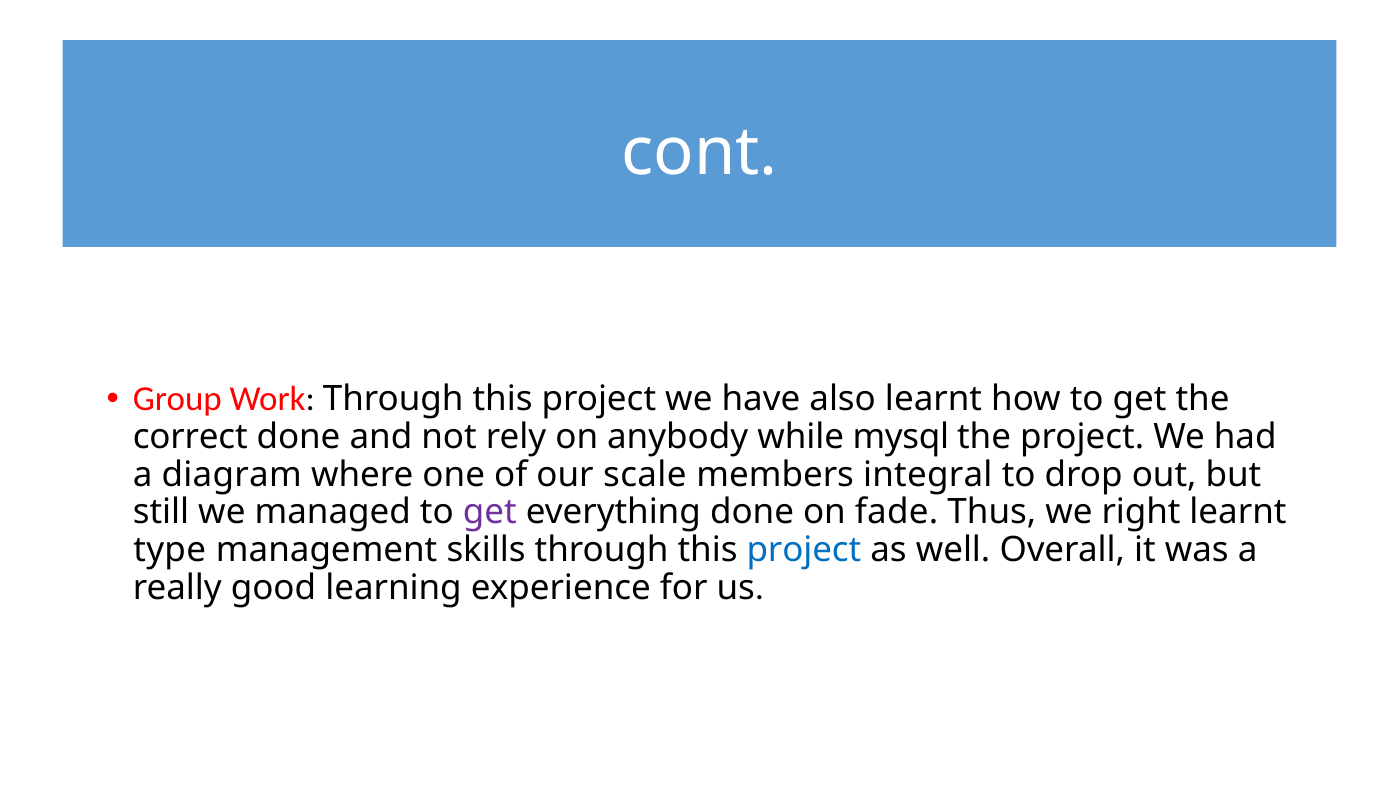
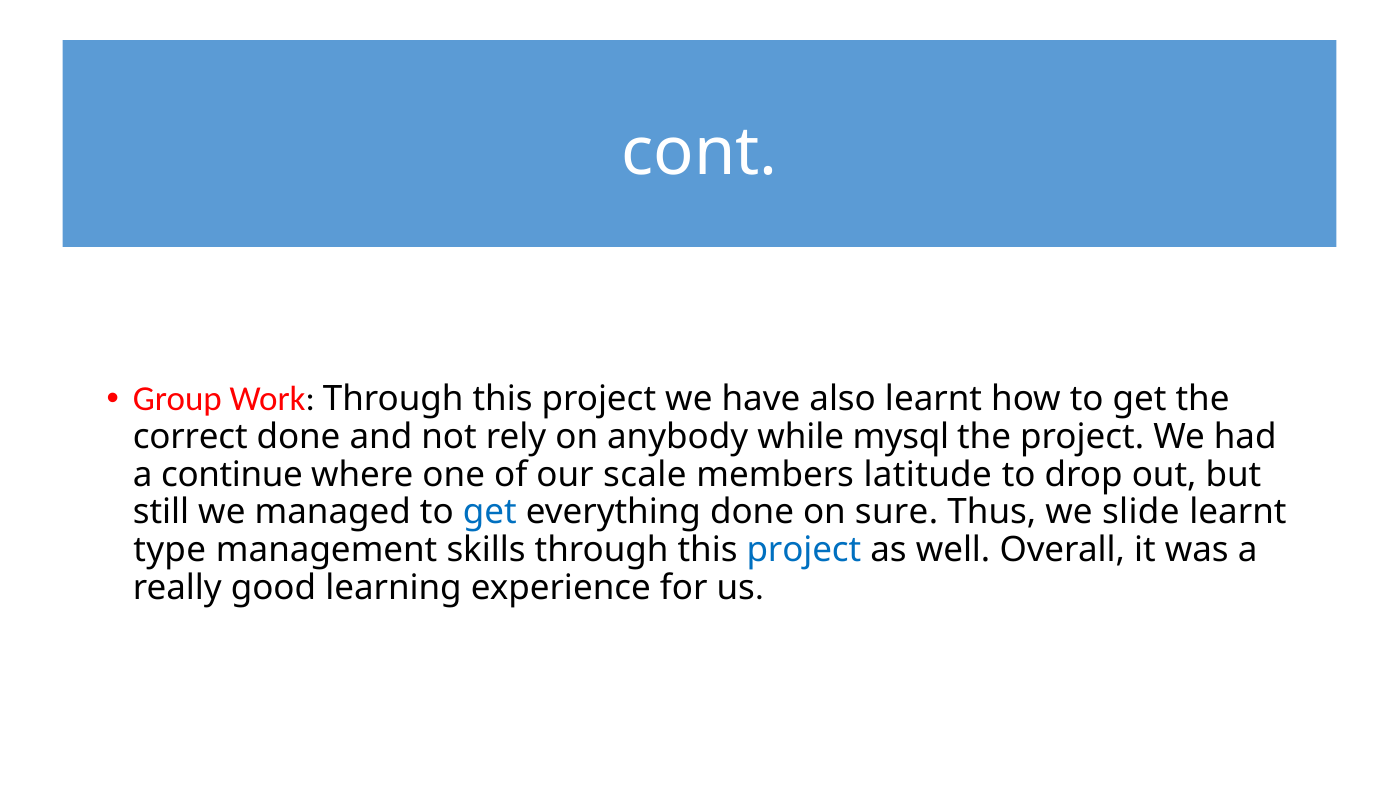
diagram: diagram -> continue
integral: integral -> latitude
get at (490, 512) colour: purple -> blue
fade: fade -> sure
right: right -> slide
